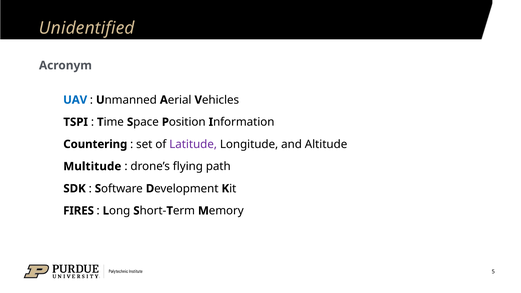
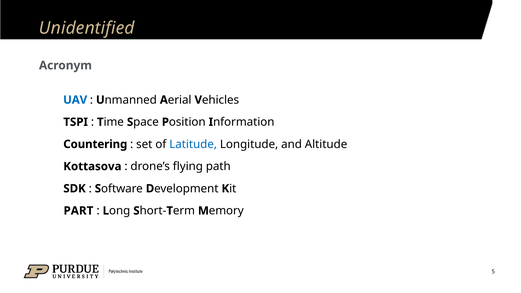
Latitude colour: purple -> blue
Multitude: Multitude -> Kottasova
FIRES: FIRES -> PART
